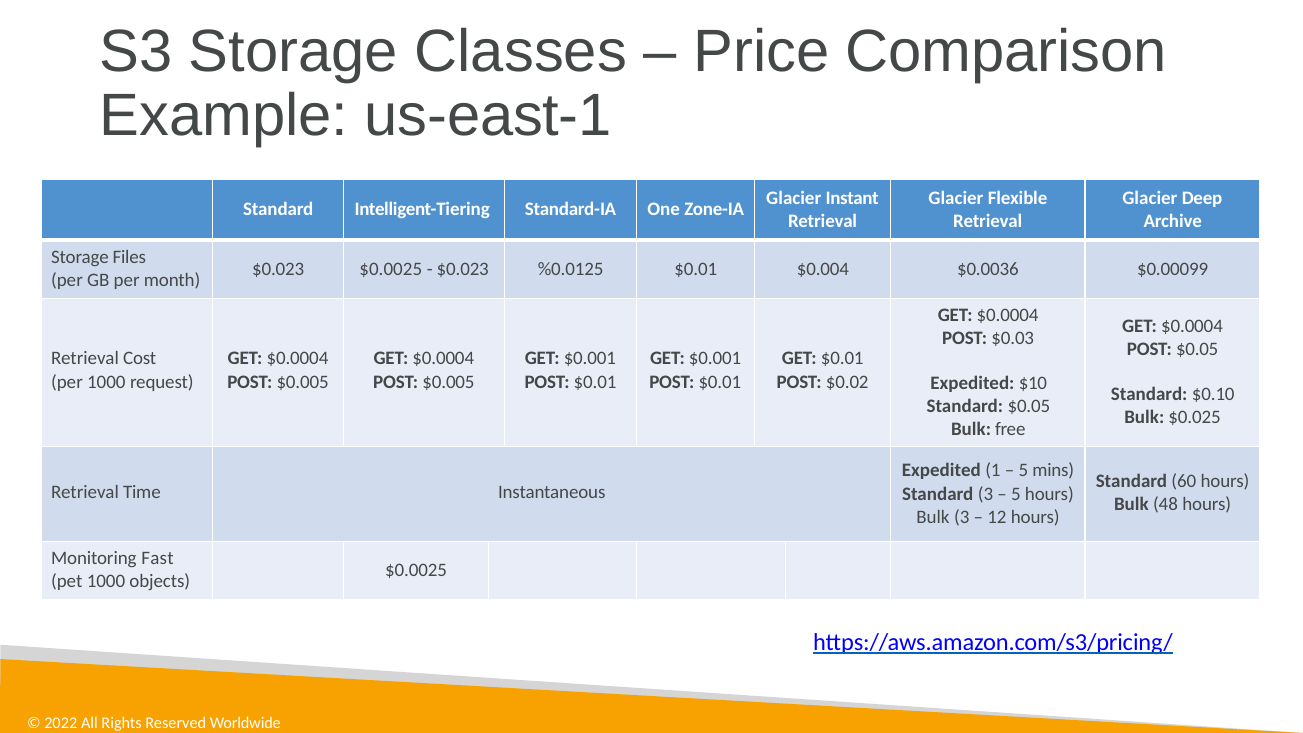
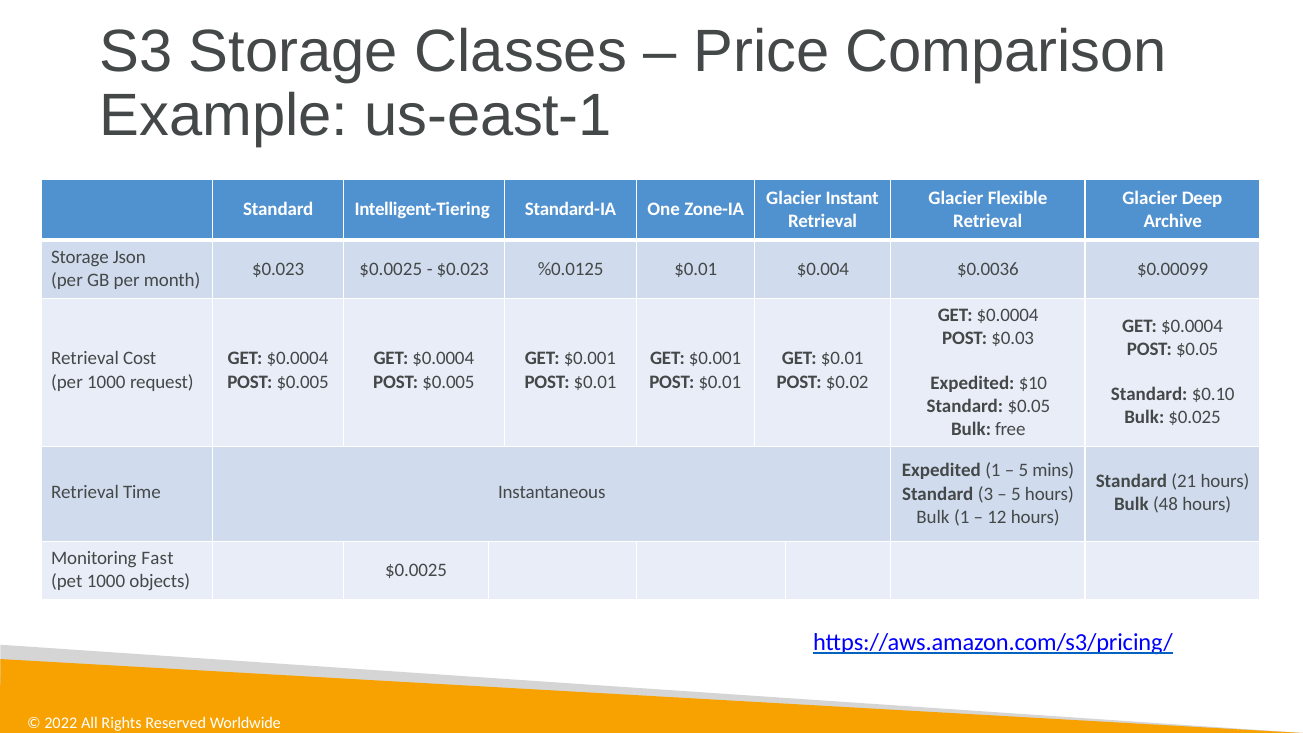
Files: Files -> Json
60: 60 -> 21
Bulk 3: 3 -> 1
